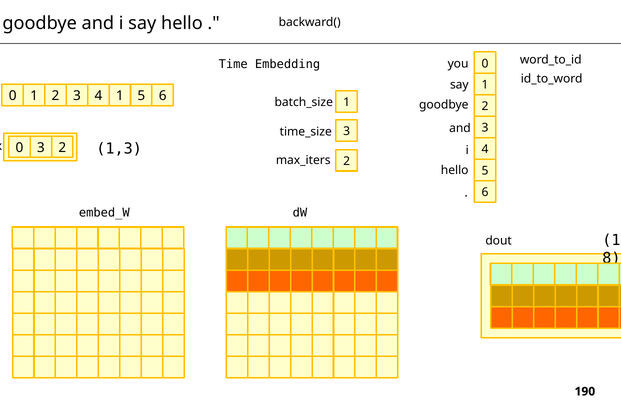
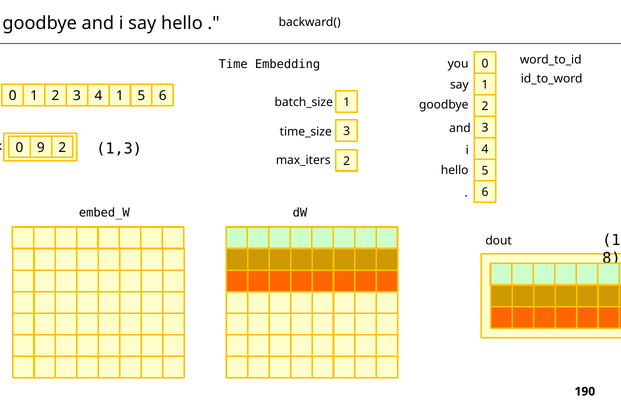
0 3: 3 -> 9
